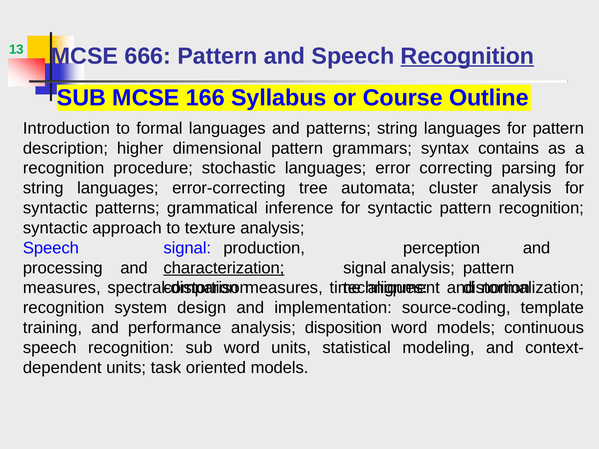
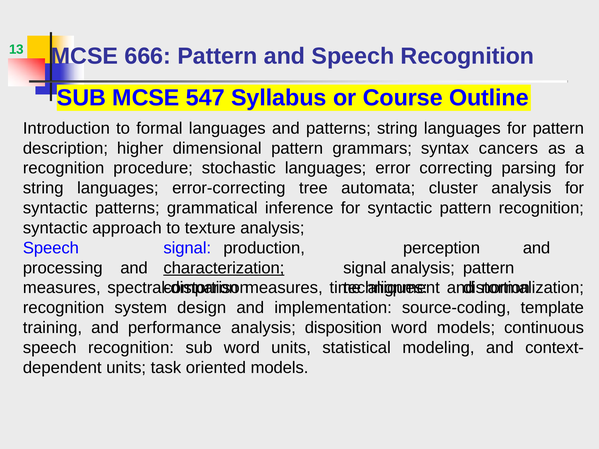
Recognition at (467, 56) underline: present -> none
166: 166 -> 547
contains: contains -> cancers
